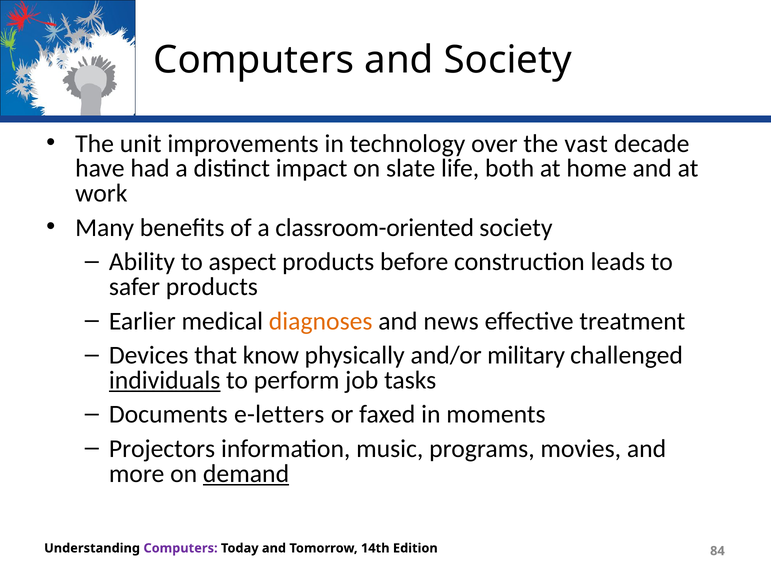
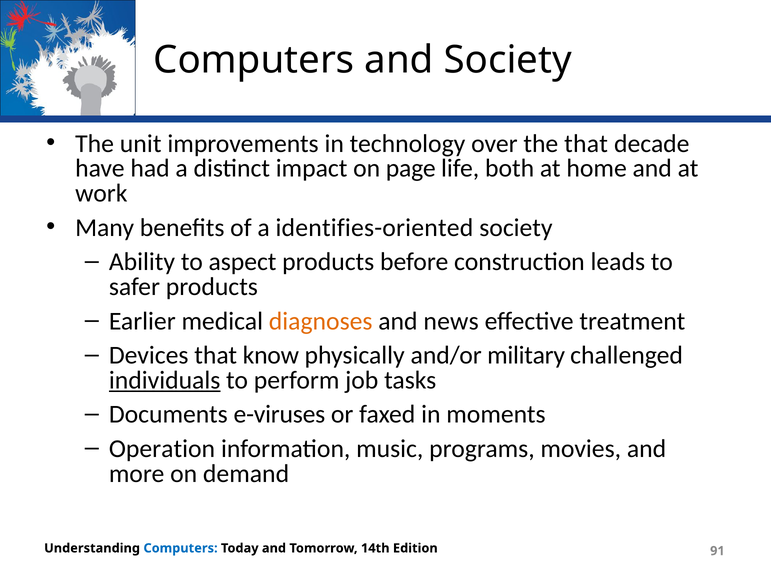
the vast: vast -> that
slate: slate -> page
classroom-oriented: classroom-oriented -> identifies-oriented
e-letters: e-letters -> e-viruses
Projectors: Projectors -> Operation
demand underline: present -> none
Computers at (181, 548) colour: purple -> blue
84: 84 -> 91
